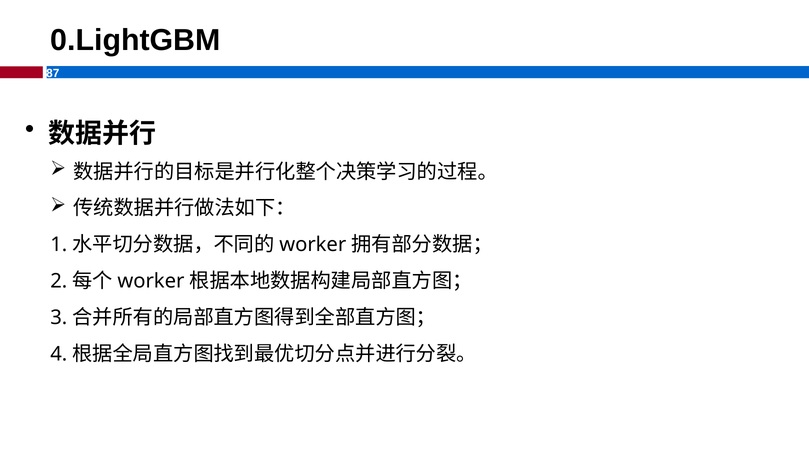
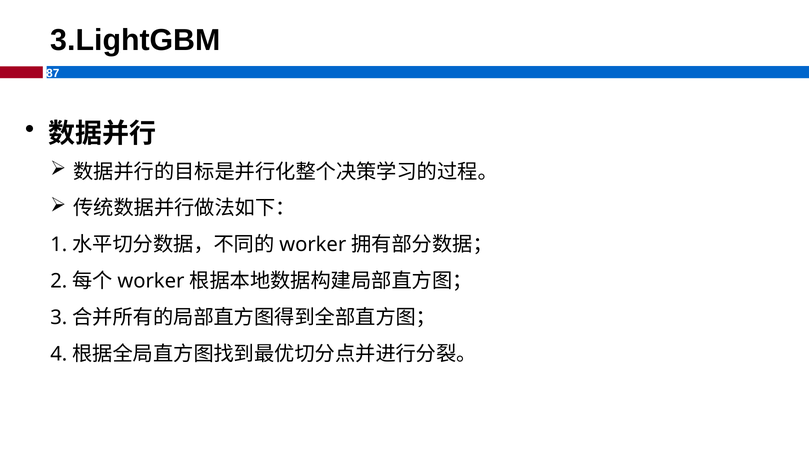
0.LightGBM: 0.LightGBM -> 3.LightGBM
